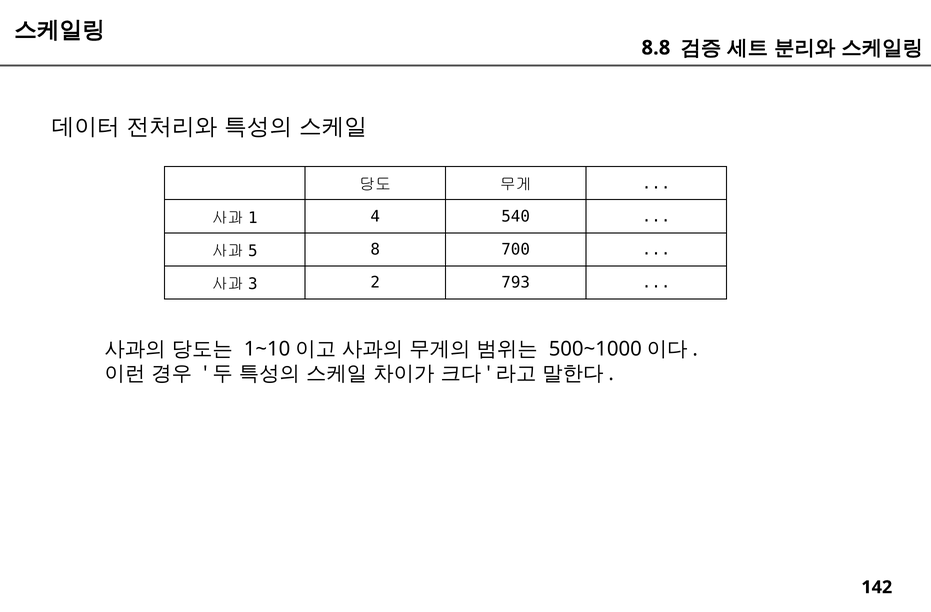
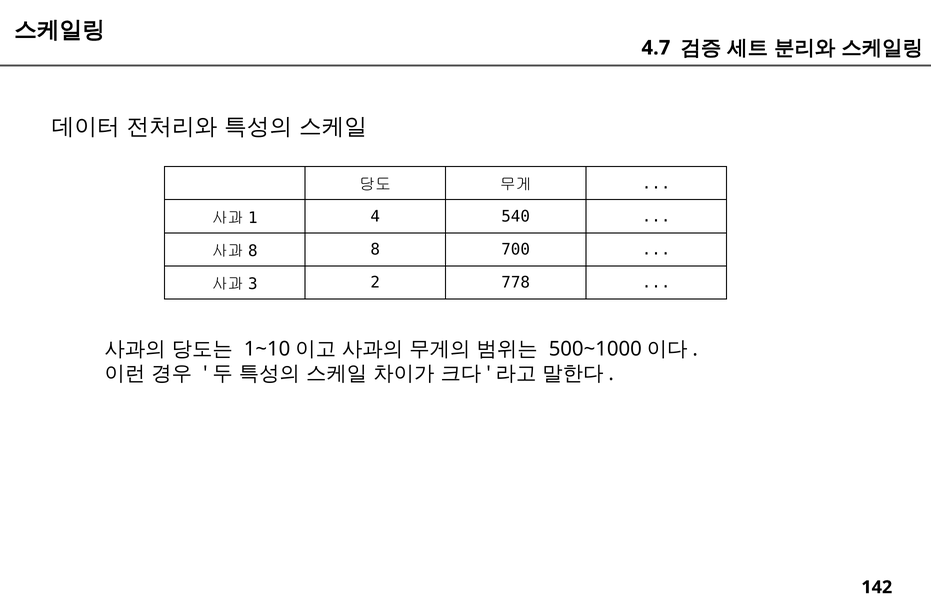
8.8: 8.8 -> 4.7
5 at (253, 251): 5 -> 8
793: 793 -> 778
